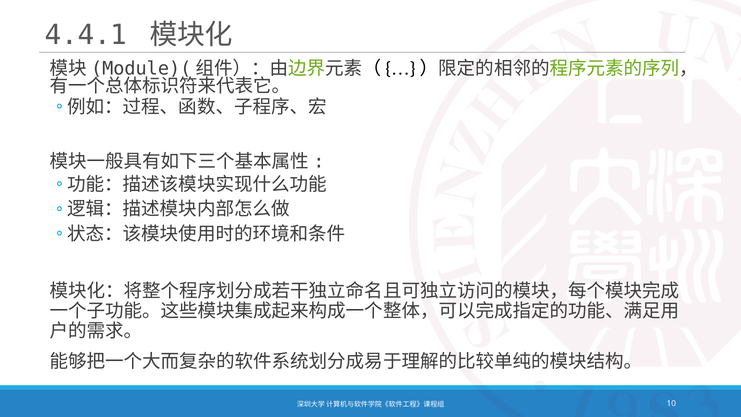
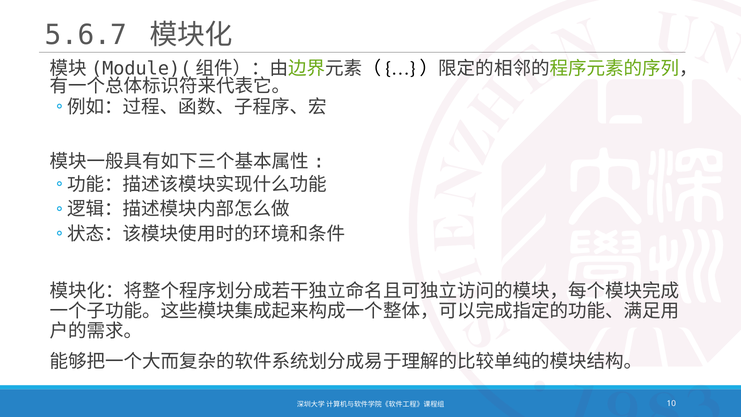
4.4.1: 4.4.1 -> 5.6.7
